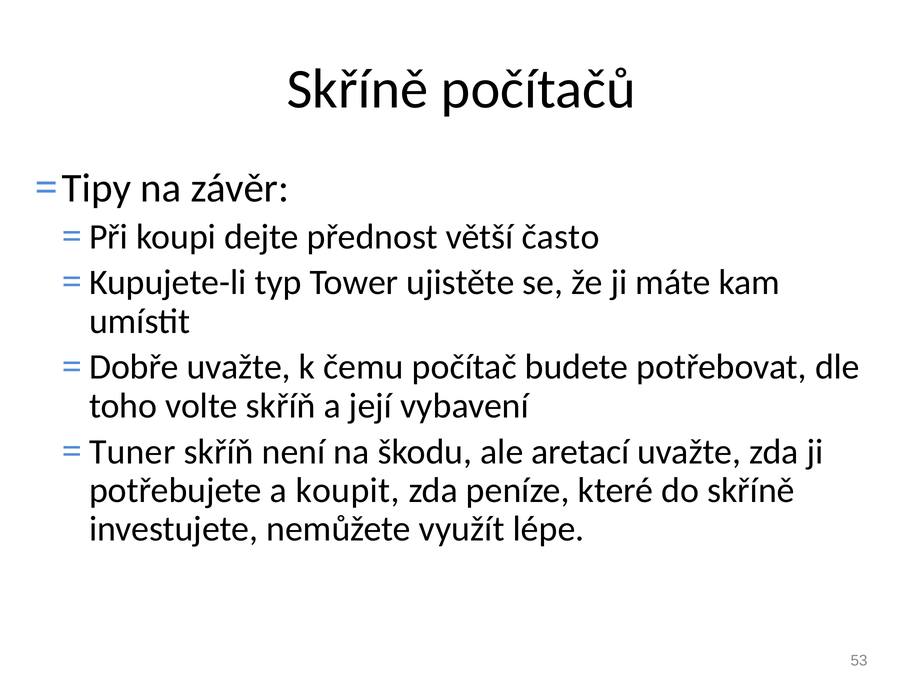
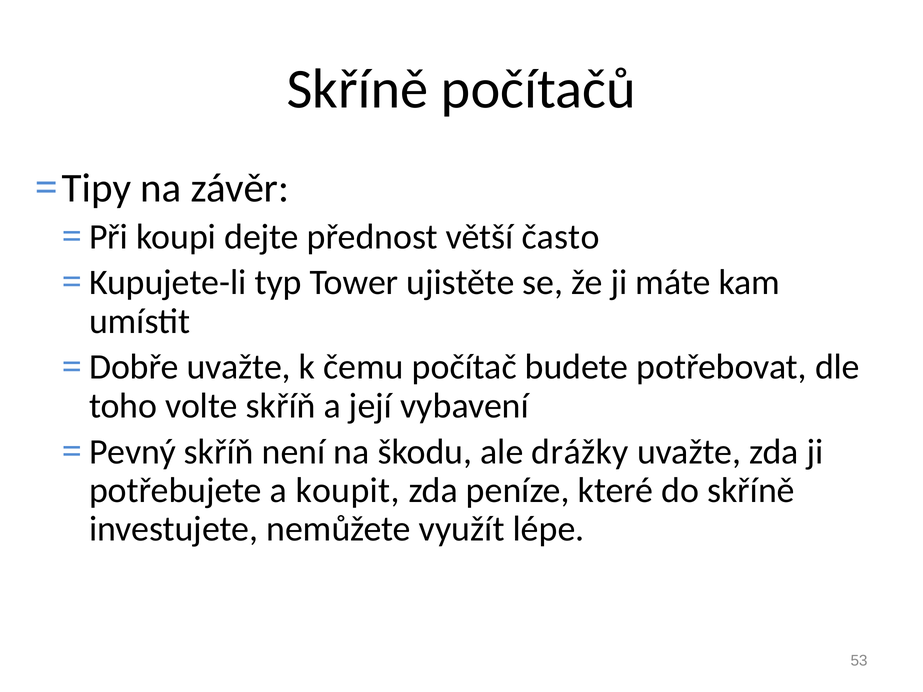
Tuner: Tuner -> Pevný
aretací: aretací -> drážky
